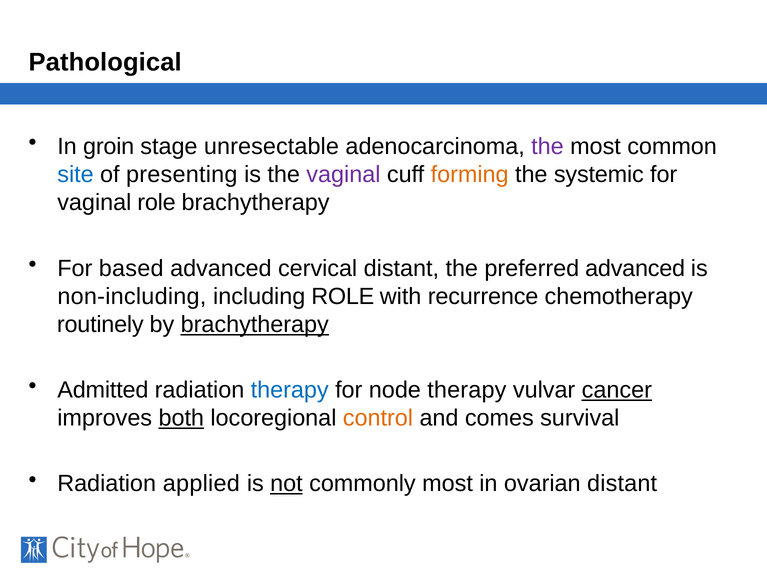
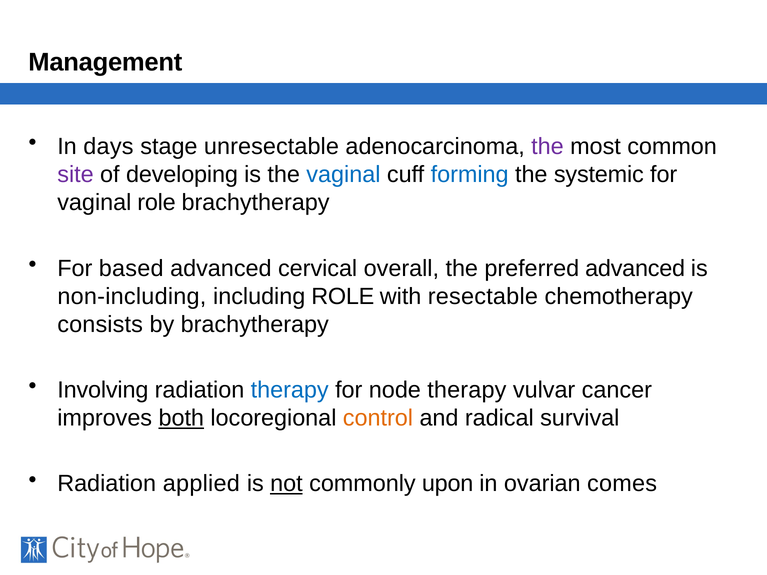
Pathological: Pathological -> Management
groin: groin -> days
site colour: blue -> purple
presenting: presenting -> developing
vaginal at (343, 175) colour: purple -> blue
forming colour: orange -> blue
cervical distant: distant -> overall
recurrence: recurrence -> resectable
routinely: routinely -> consists
brachytherapy at (255, 325) underline: present -> none
Admitted: Admitted -> Involving
cancer underline: present -> none
comes: comes -> radical
commonly most: most -> upon
ovarian distant: distant -> comes
